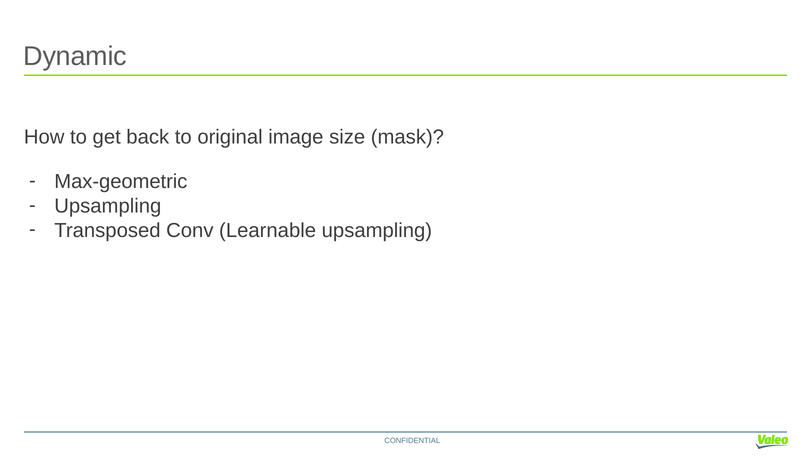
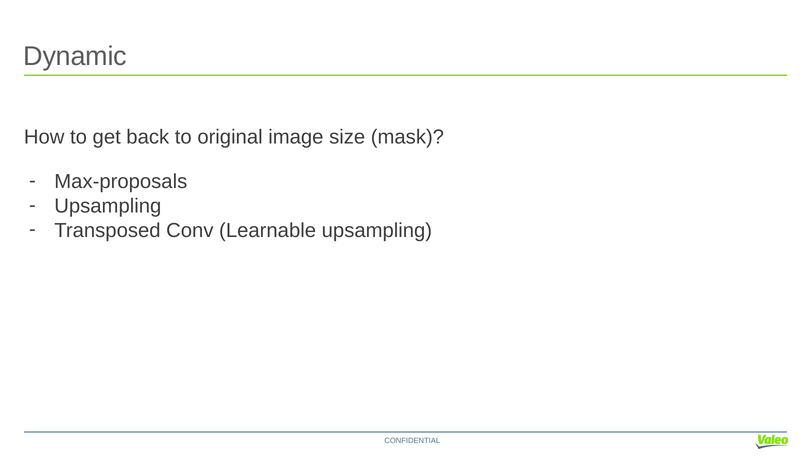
Max-geometric: Max-geometric -> Max-proposals
